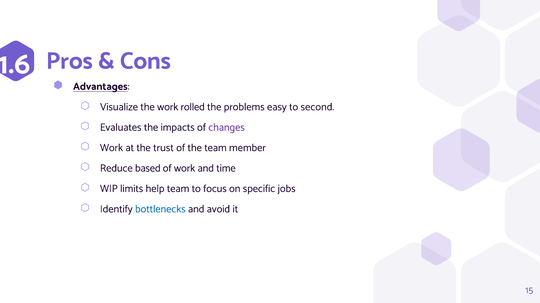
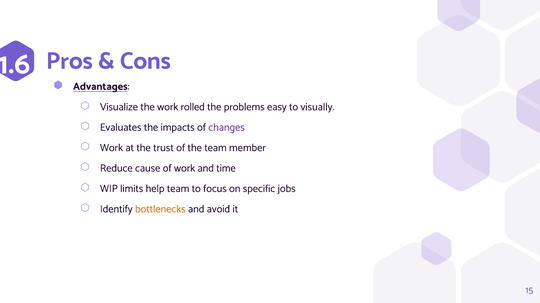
second: second -> visually
based: based -> cause
bottlenecks colour: blue -> orange
